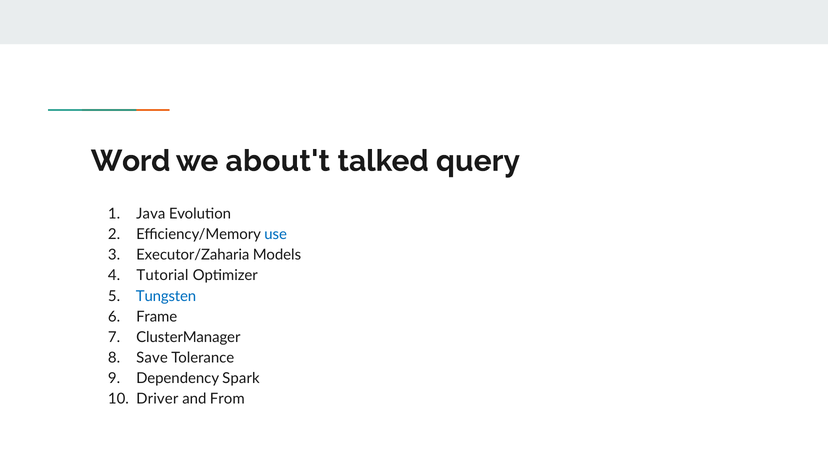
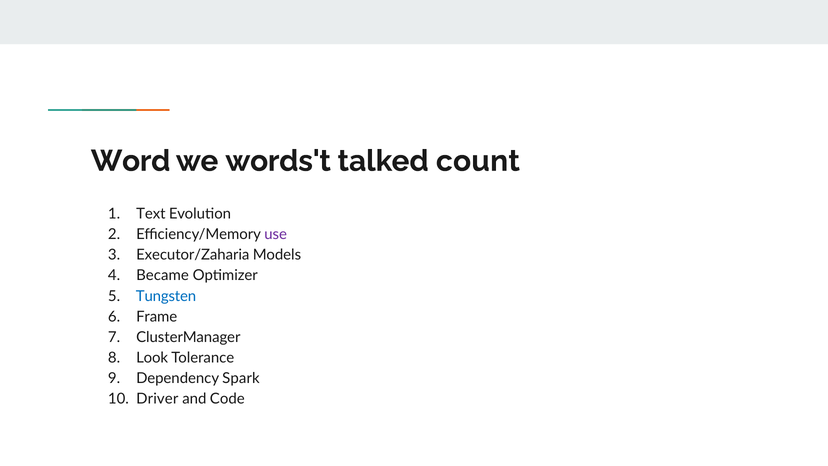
about't: about't -> words't
query: query -> count
Java: Java -> Text
use colour: blue -> purple
Tutorial: Tutorial -> Became
Save: Save -> Look
From: From -> Code
